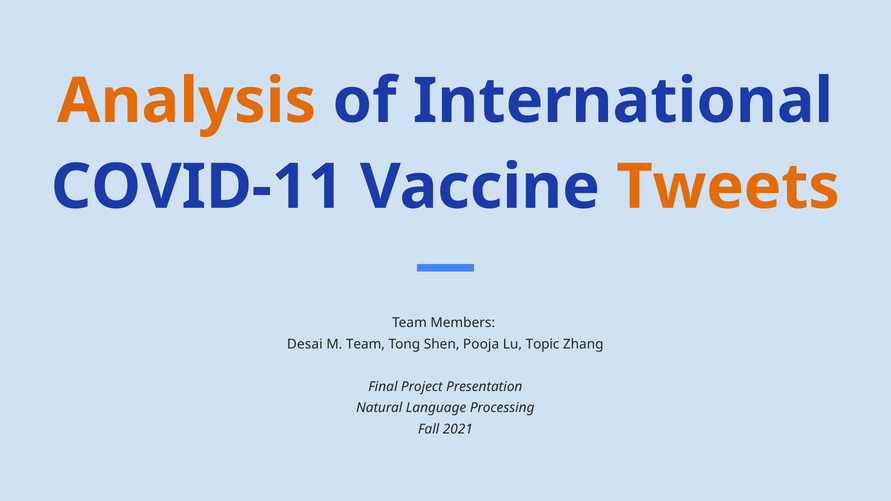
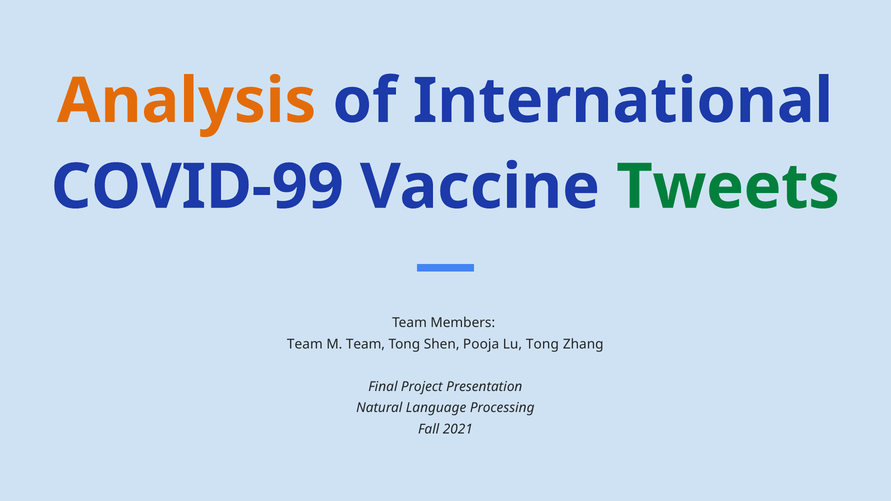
COVID-11: COVID-11 -> COVID-99
Tweets colour: orange -> green
Desai at (305, 344): Desai -> Team
Lu Topic: Topic -> Tong
